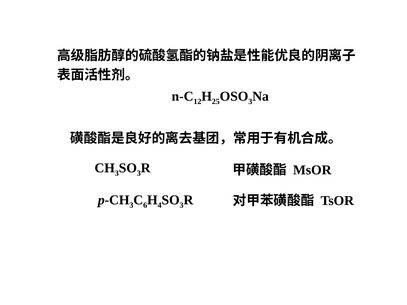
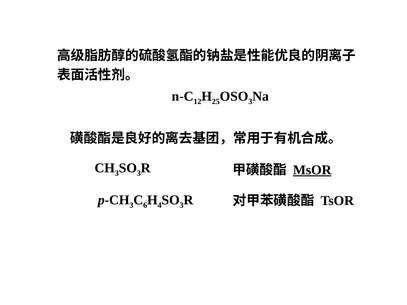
MsOR underline: none -> present
